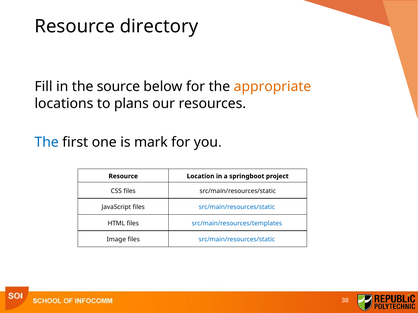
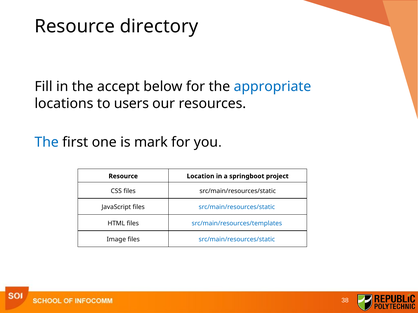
source: source -> accept
appropriate colour: orange -> blue
plans: plans -> users
